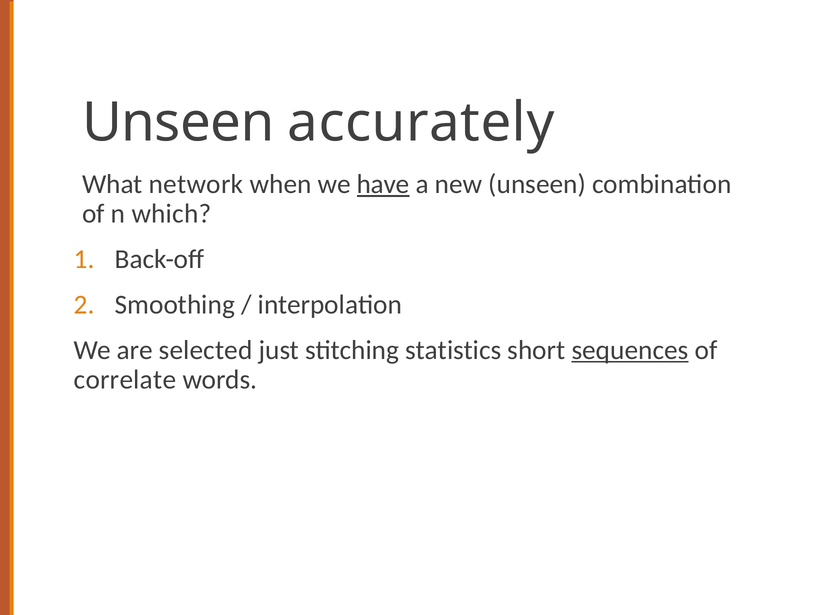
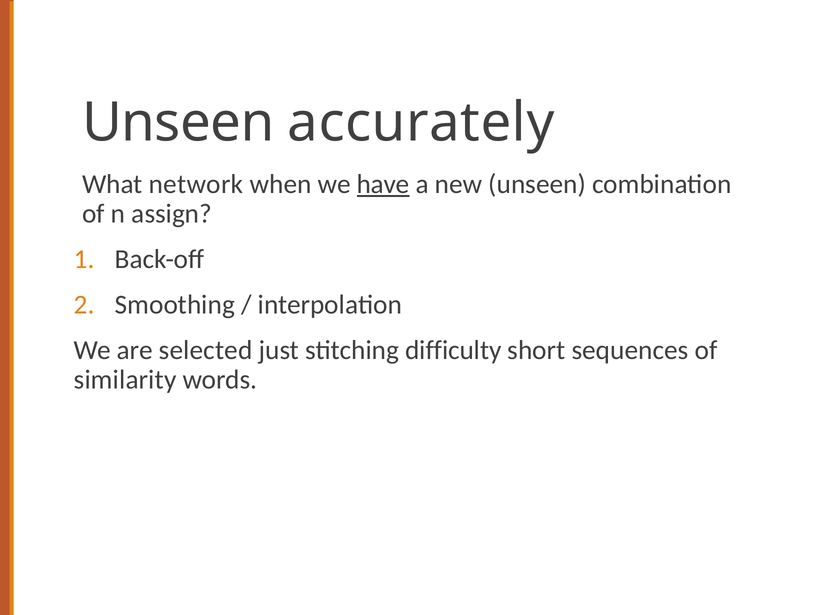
which: which -> assign
statistics: statistics -> difficulty
sequences underline: present -> none
correlate: correlate -> similarity
